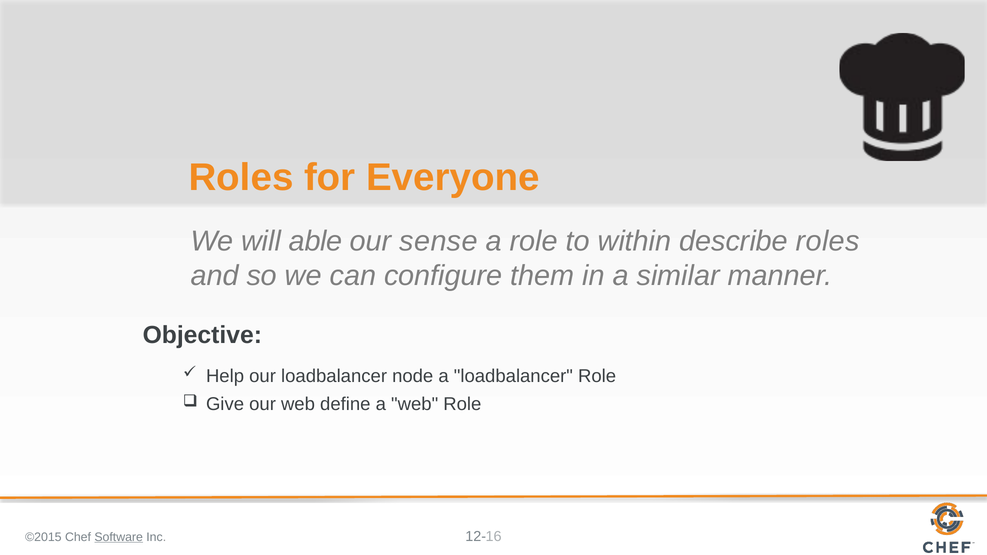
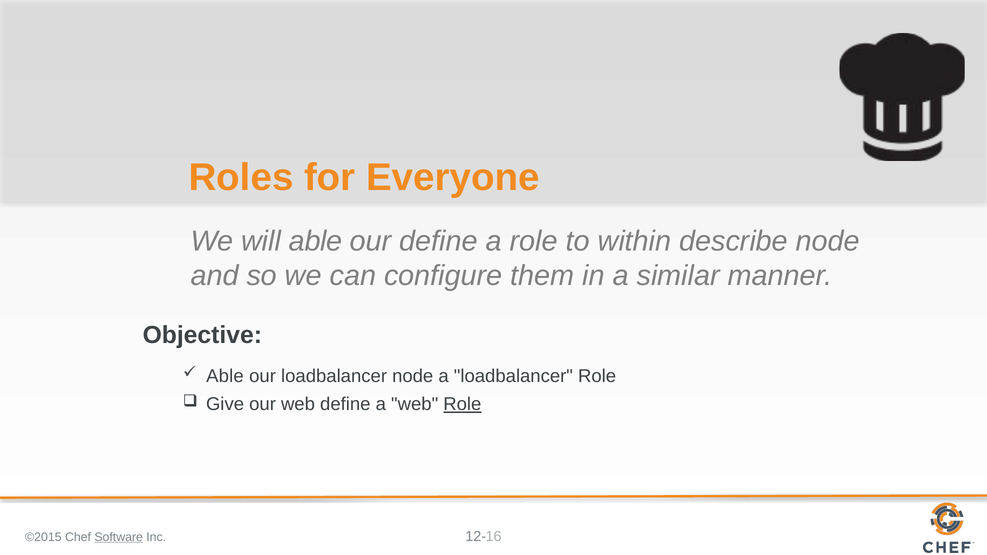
our sense: sense -> define
describe roles: roles -> node
Help at (225, 376): Help -> Able
Role at (462, 404) underline: none -> present
